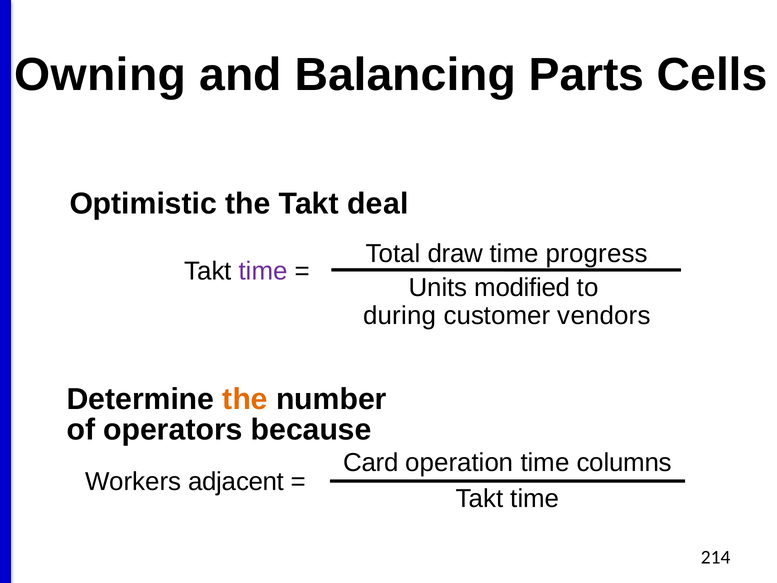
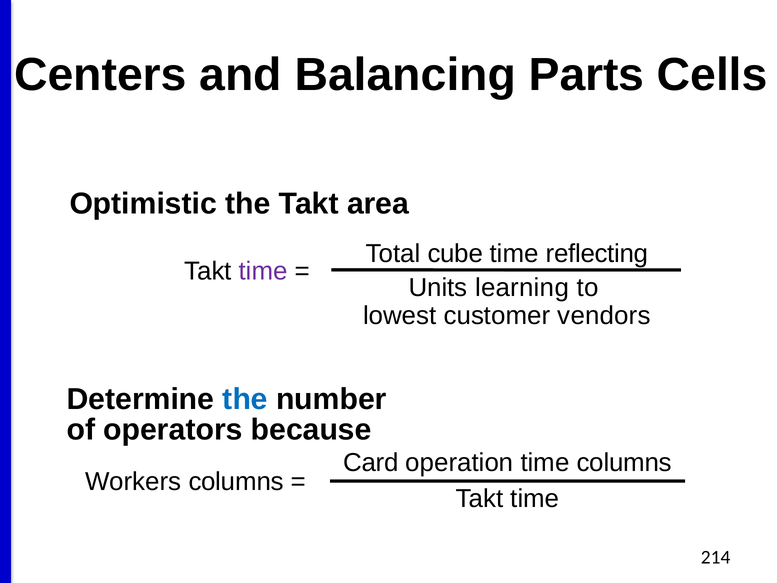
Owning: Owning -> Centers
deal: deal -> area
draw: draw -> cube
progress: progress -> reflecting
modified: modified -> learning
during: during -> lowest
the at (245, 399) colour: orange -> blue
Workers adjacent: adjacent -> columns
